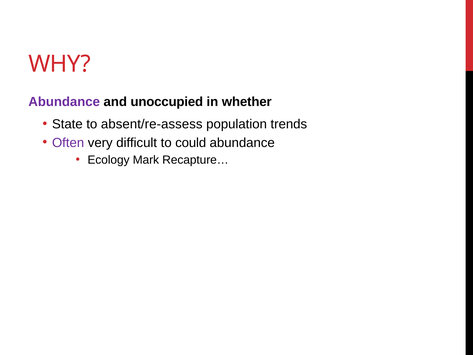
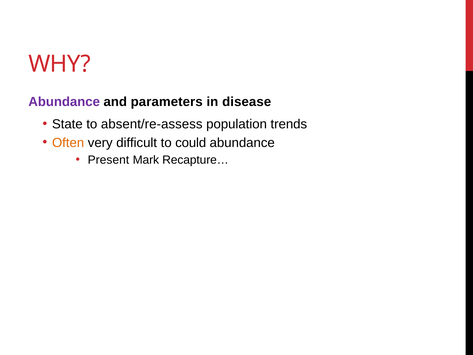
unoccupied: unoccupied -> parameters
whether: whether -> disease
Often colour: purple -> orange
Ecology: Ecology -> Present
